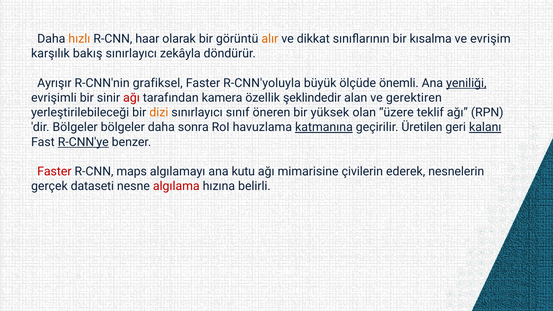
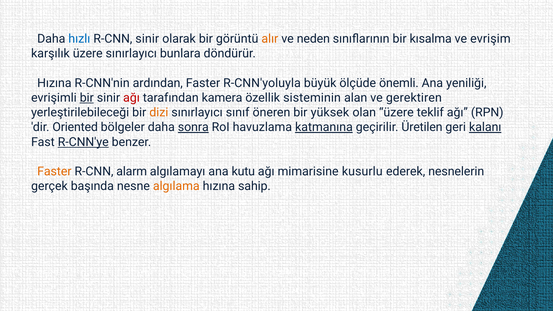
hızlı colour: orange -> blue
R-CNN haar: haar -> sinir
dikkat: dikkat -> neden
karşılık bakış: bakış -> üzere
zekâyla: zekâyla -> bunlara
Ayrışır at (54, 83): Ayrışır -> Hızına
grafiksel: grafiksel -> ardından
yeniliği underline: present -> none
bir at (87, 98) underline: none -> present
şeklindedir: şeklindedir -> sisteminin
dir Bölgeler: Bölgeler -> Oriented
sonra underline: none -> present
Faster at (54, 172) colour: red -> orange
maps: maps -> alarm
çivilerin: çivilerin -> kusurlu
dataseti: dataseti -> başında
algılama colour: red -> orange
belirli: belirli -> sahip
